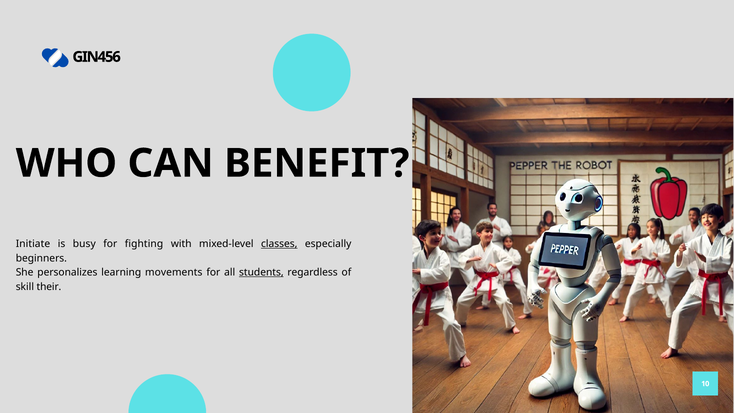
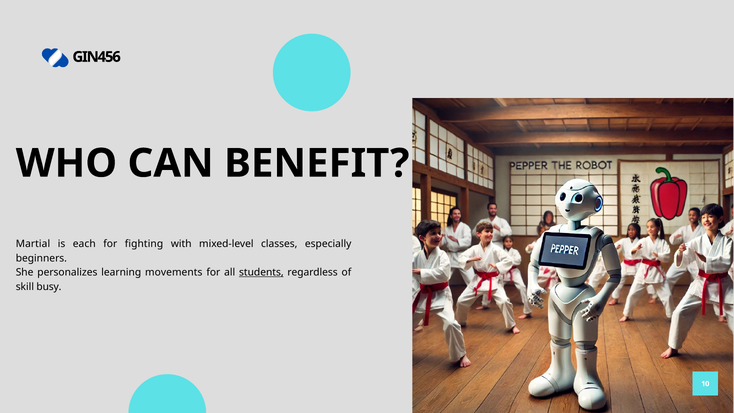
Initiate: Initiate -> Martial
busy: busy -> each
classes underline: present -> none
their: their -> busy
